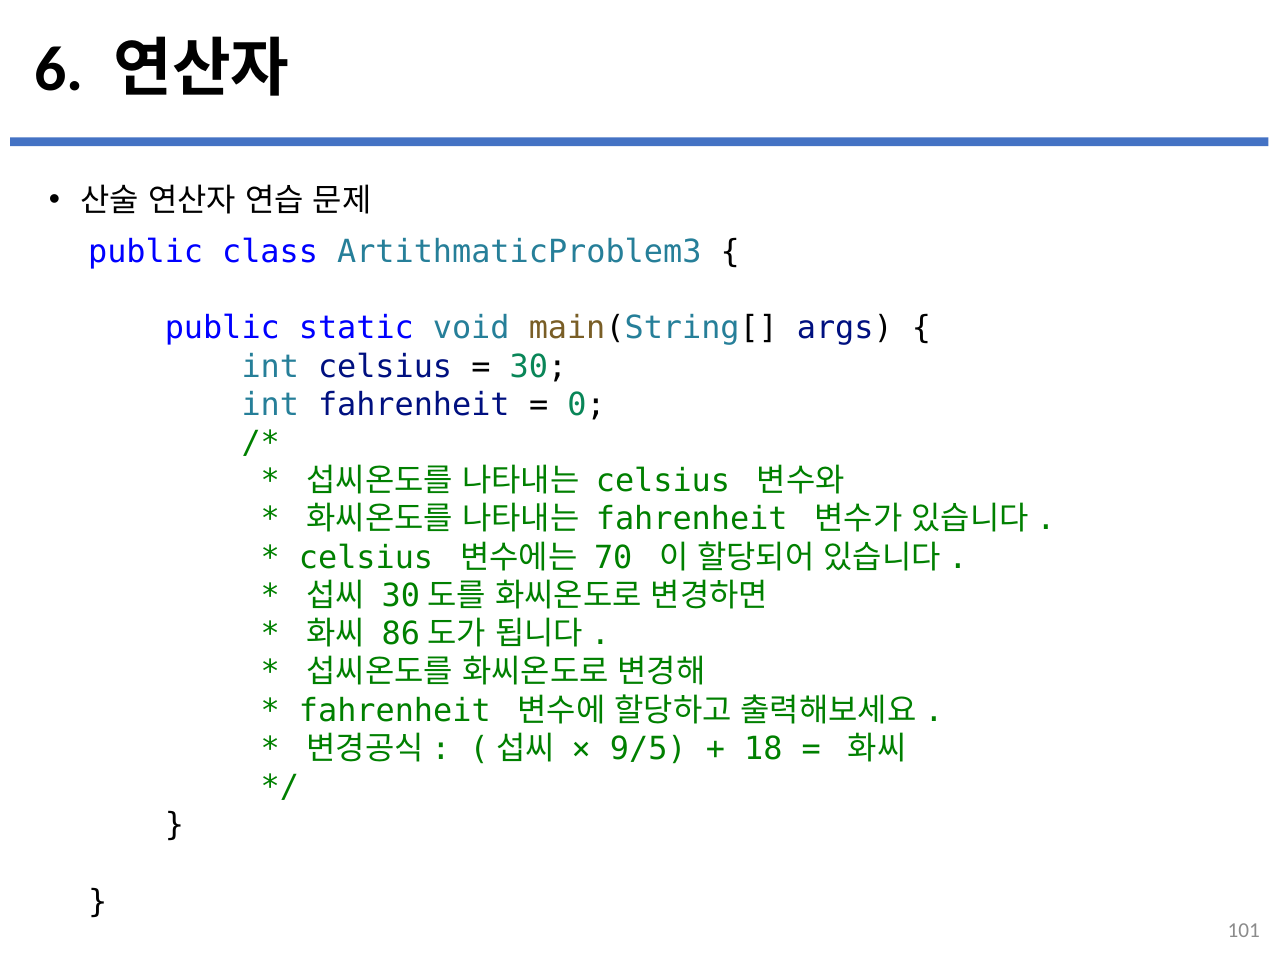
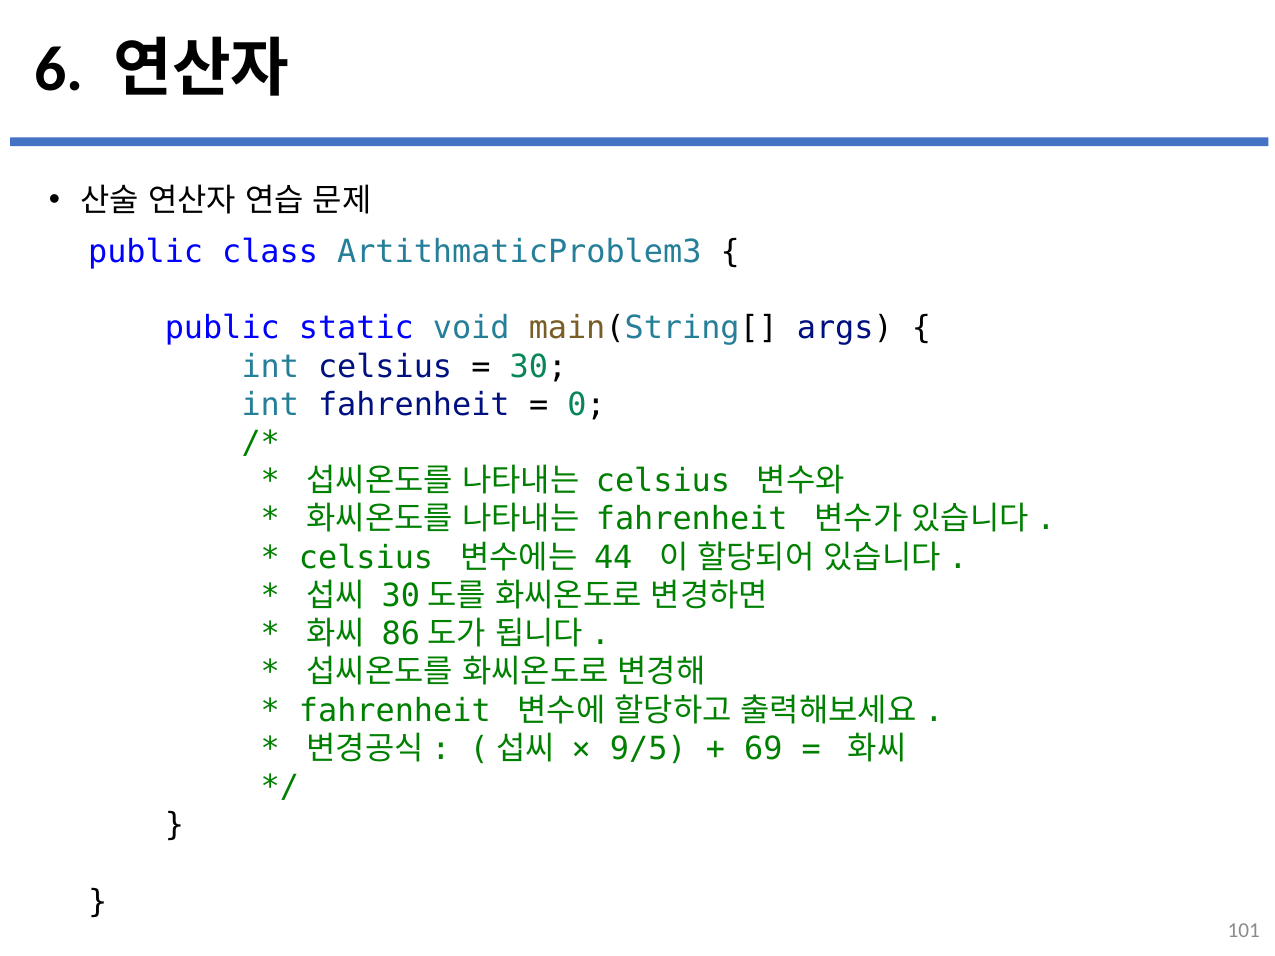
70: 70 -> 44
18: 18 -> 69
